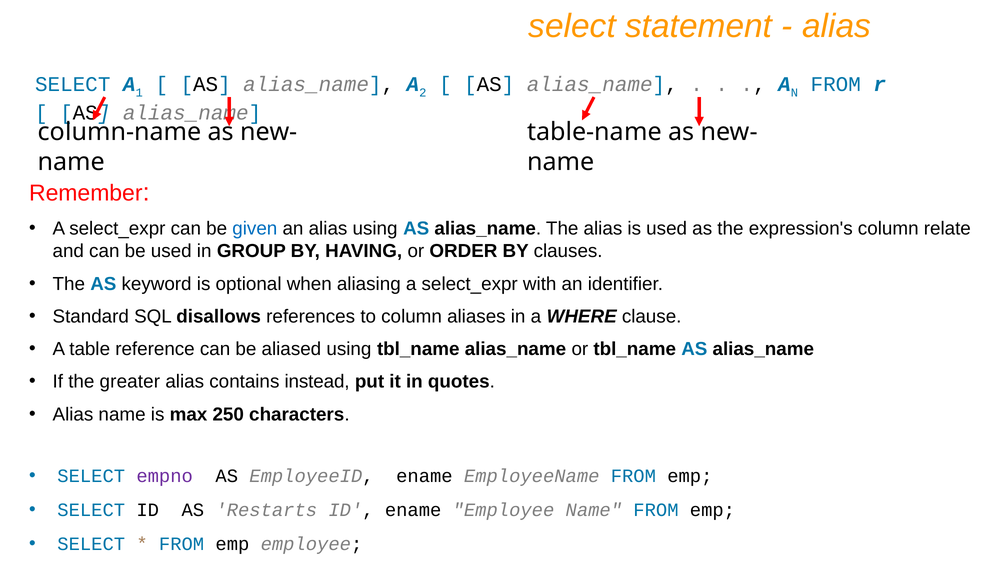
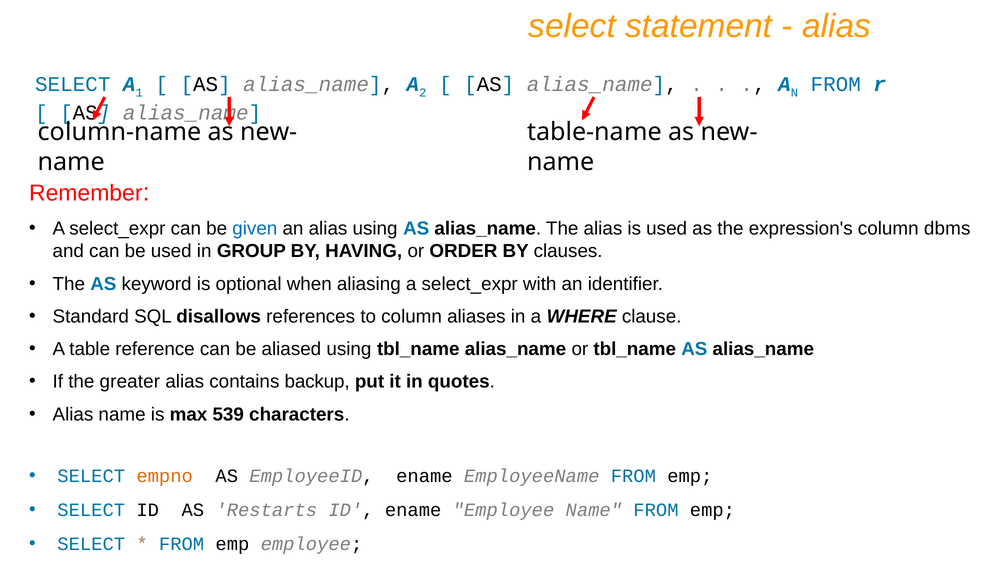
relate: relate -> dbms
instead: instead -> backup
250: 250 -> 539
empno colour: purple -> orange
